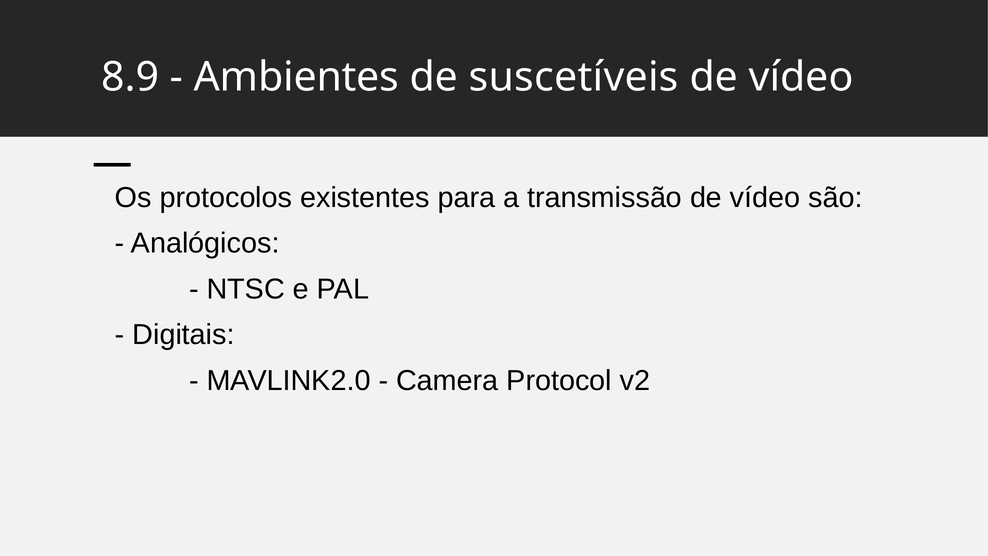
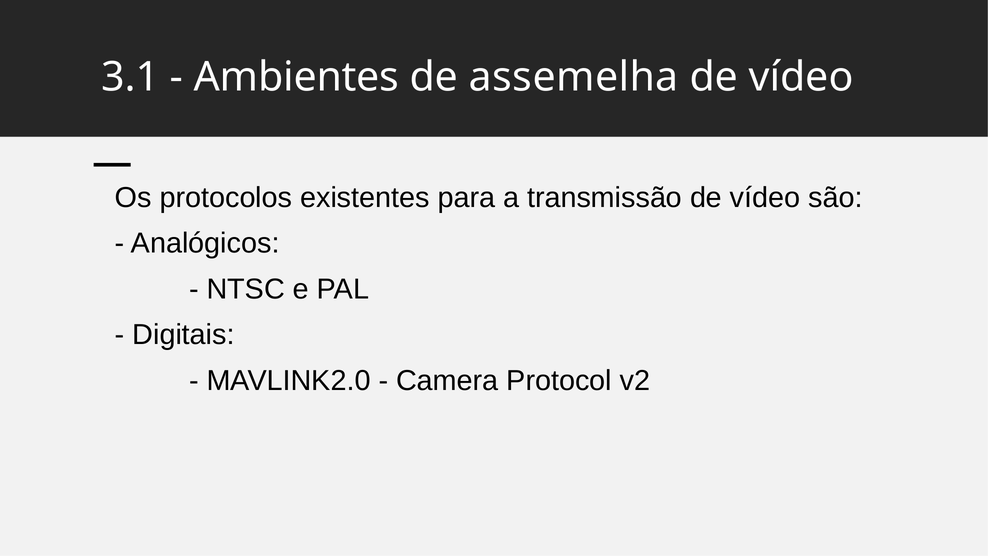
8.9: 8.9 -> 3.1
suscetíveis: suscetíveis -> assemelha
